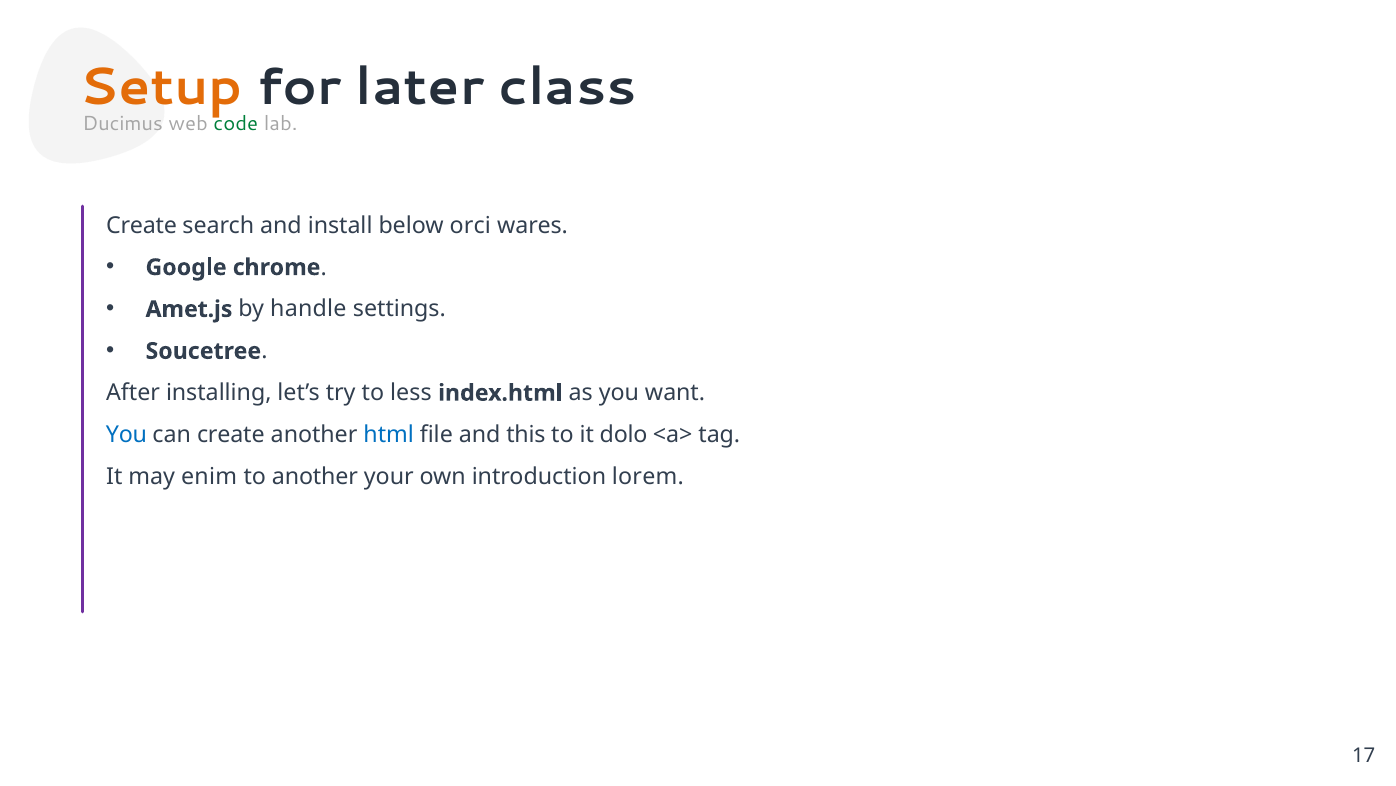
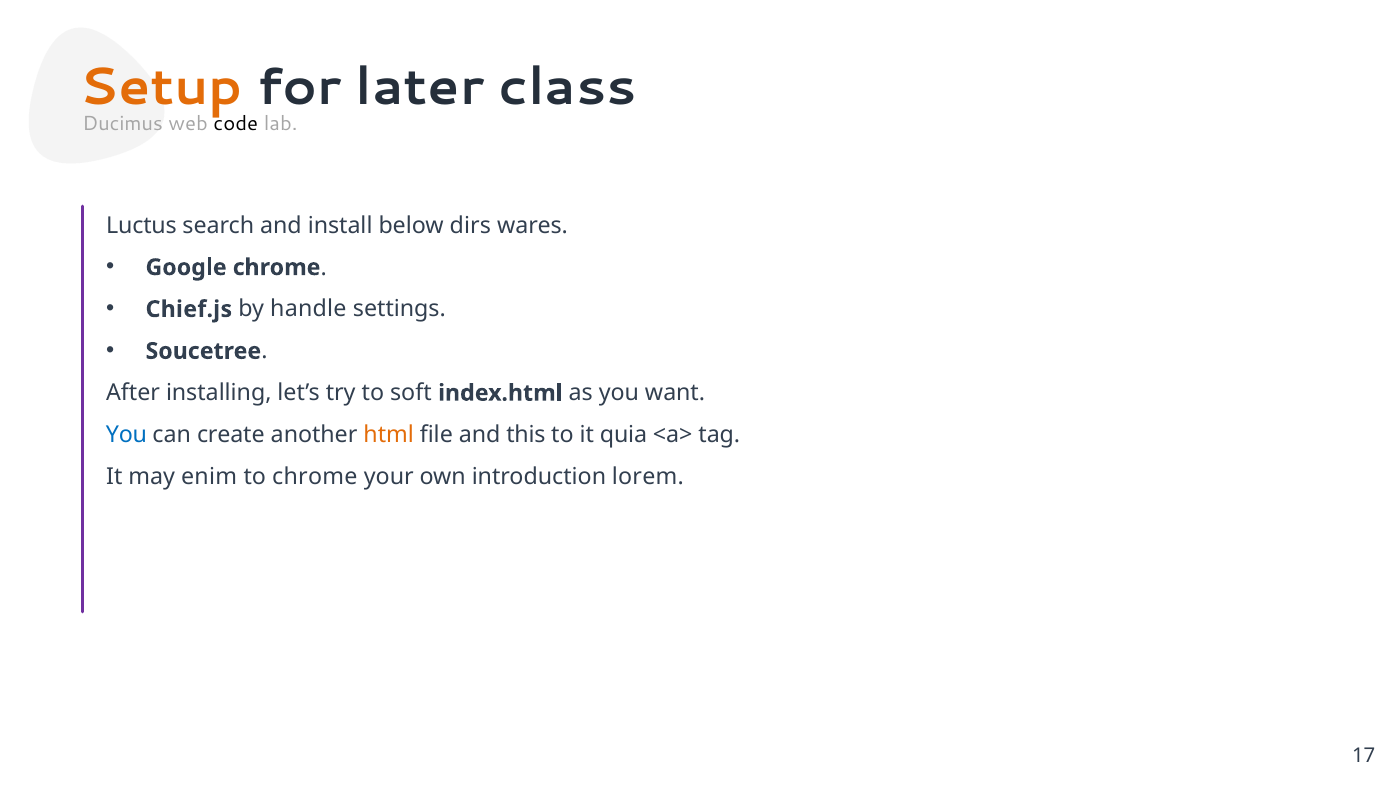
code colour: green -> black
Create at (141, 225): Create -> Luctus
orci: orci -> dirs
Amet.js: Amet.js -> Chief.js
less: less -> soft
html colour: blue -> orange
dolo: dolo -> quia
to another: another -> chrome
